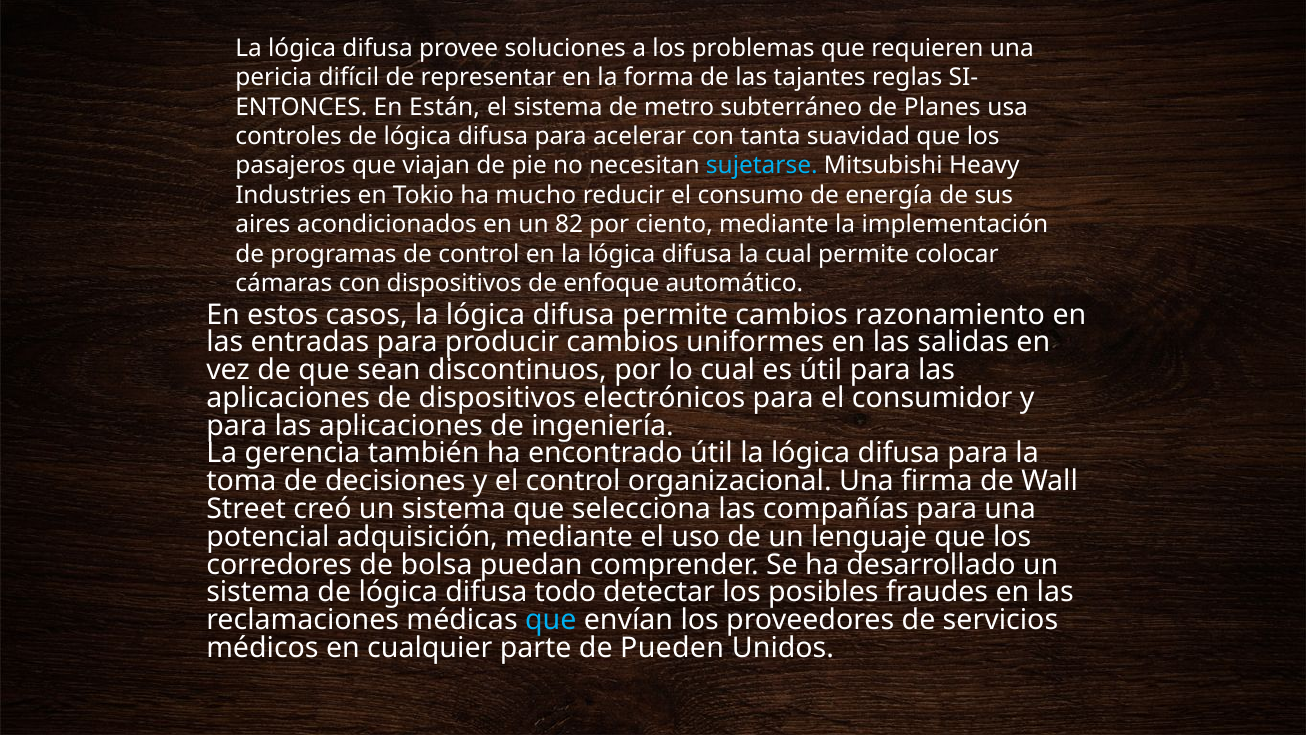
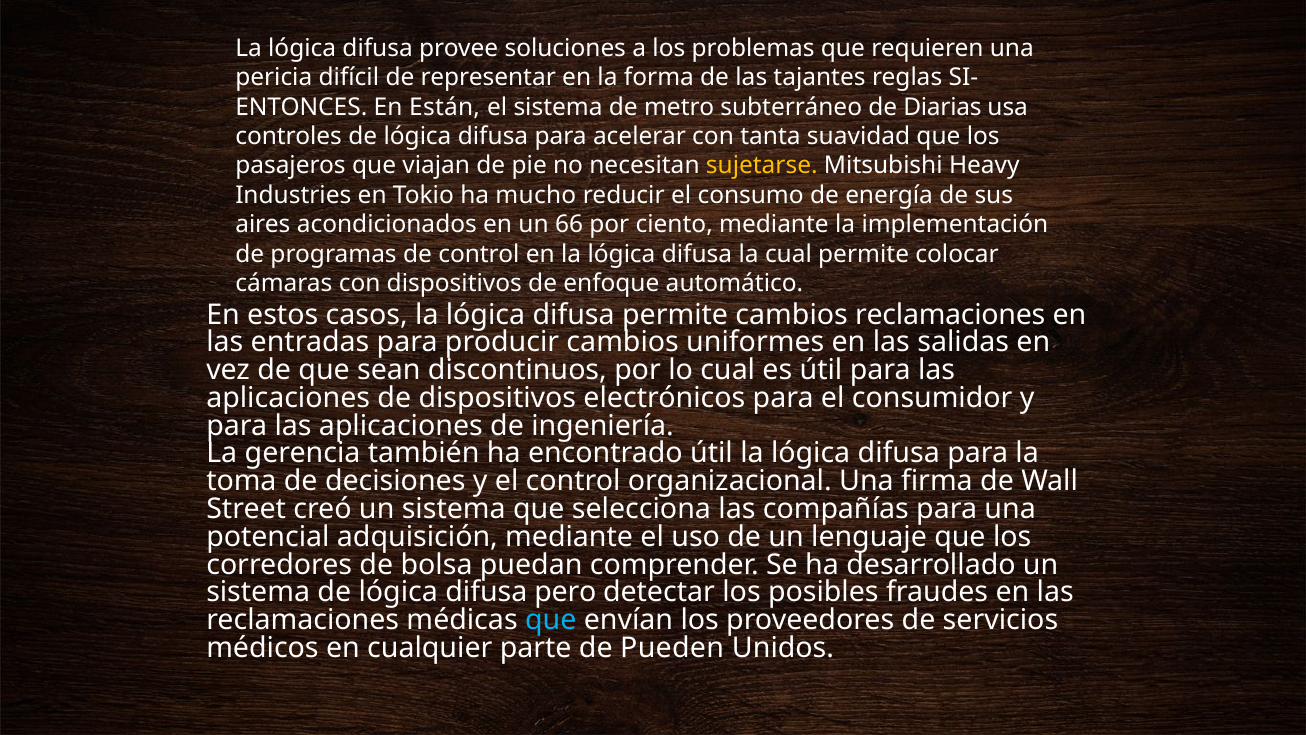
Planes: Planes -> Diarias
sujetarse colour: light blue -> yellow
82: 82 -> 66
cambios razonamiento: razonamiento -> reclamaciones
todo: todo -> pero
